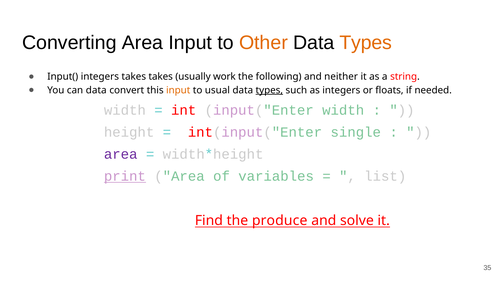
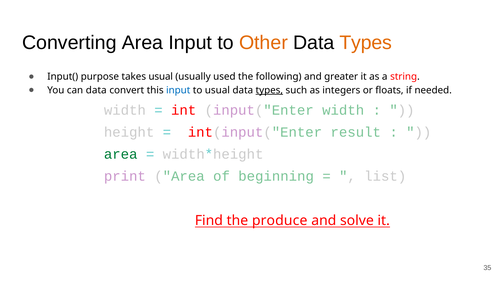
Input( integers: integers -> purpose
takes takes: takes -> usual
work: work -> used
neither: neither -> greater
input at (178, 90) colour: orange -> blue
single: single -> result
area at (121, 154) colour: purple -> green
print underline: present -> none
variables: variables -> beginning
